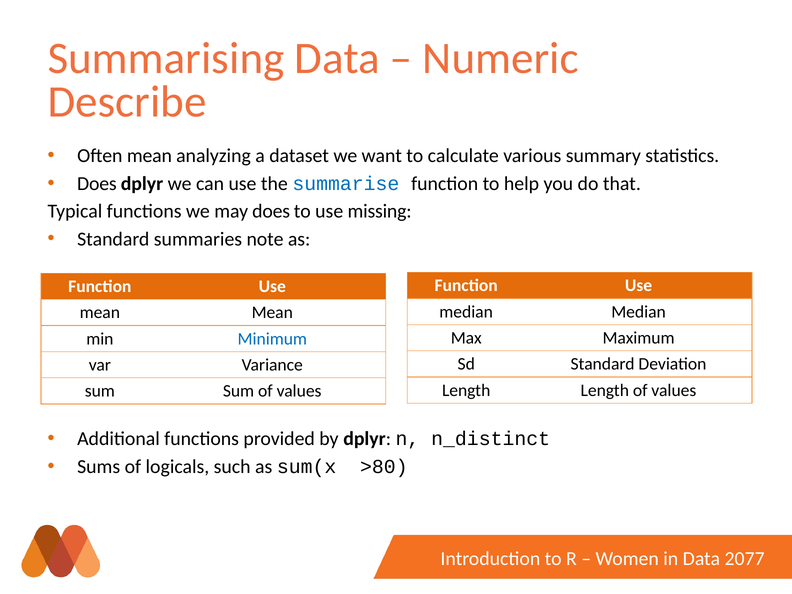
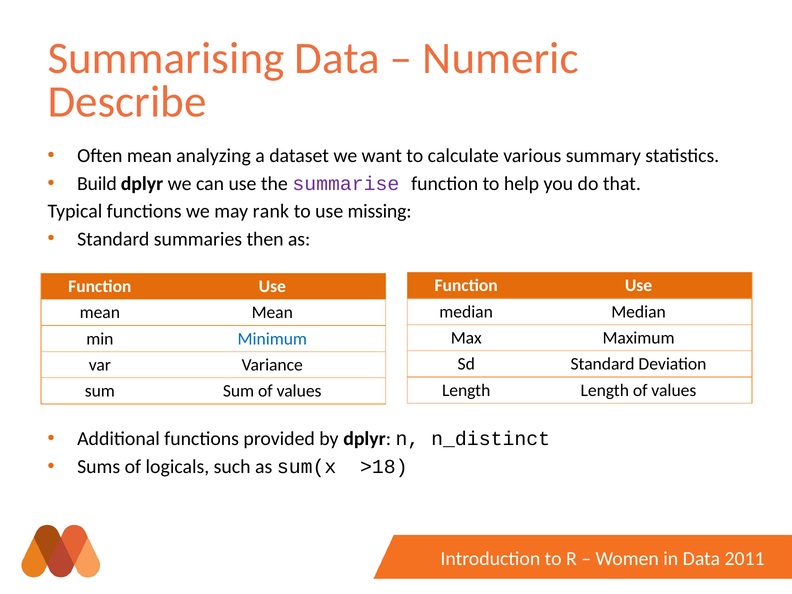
Does at (97, 184): Does -> Build
summarise colour: blue -> purple
may does: does -> rank
note: note -> then
>80: >80 -> >18
2077: 2077 -> 2011
